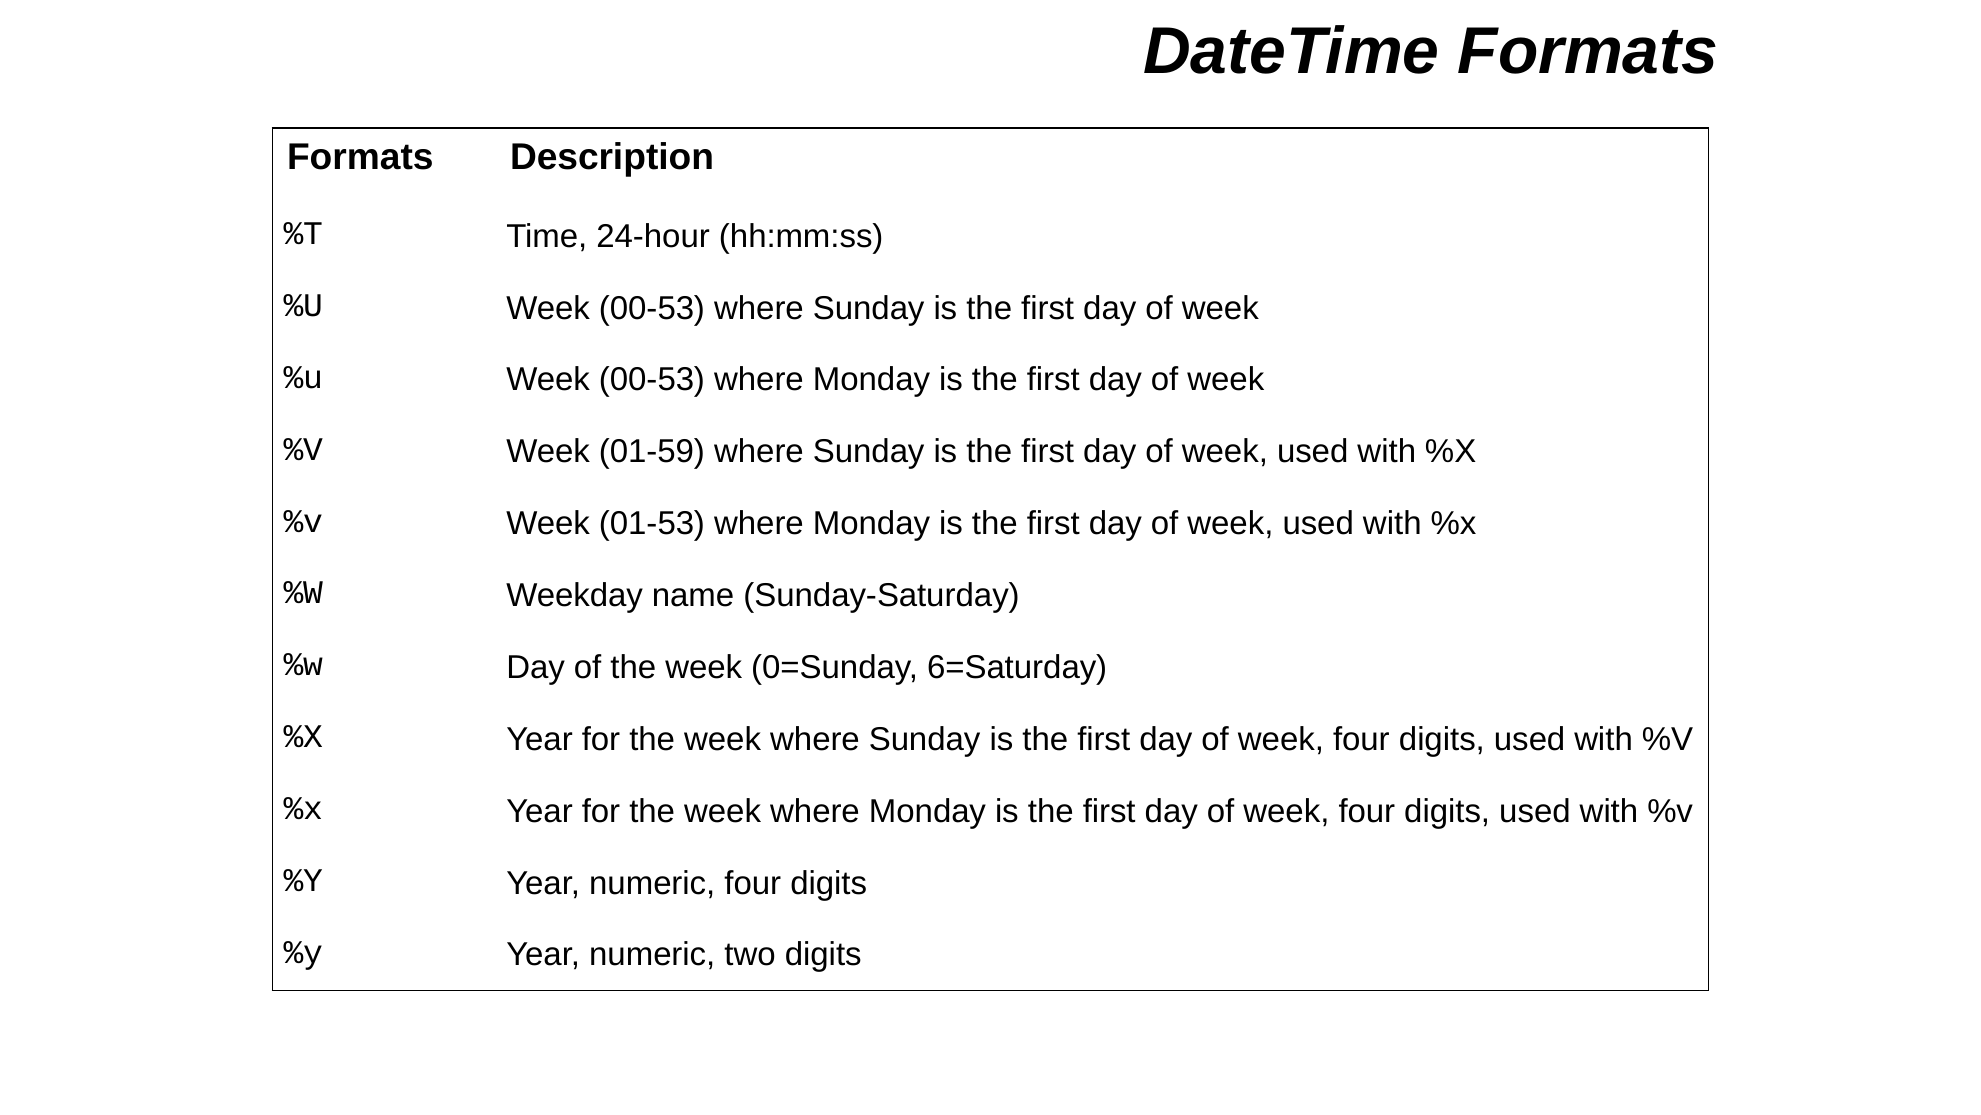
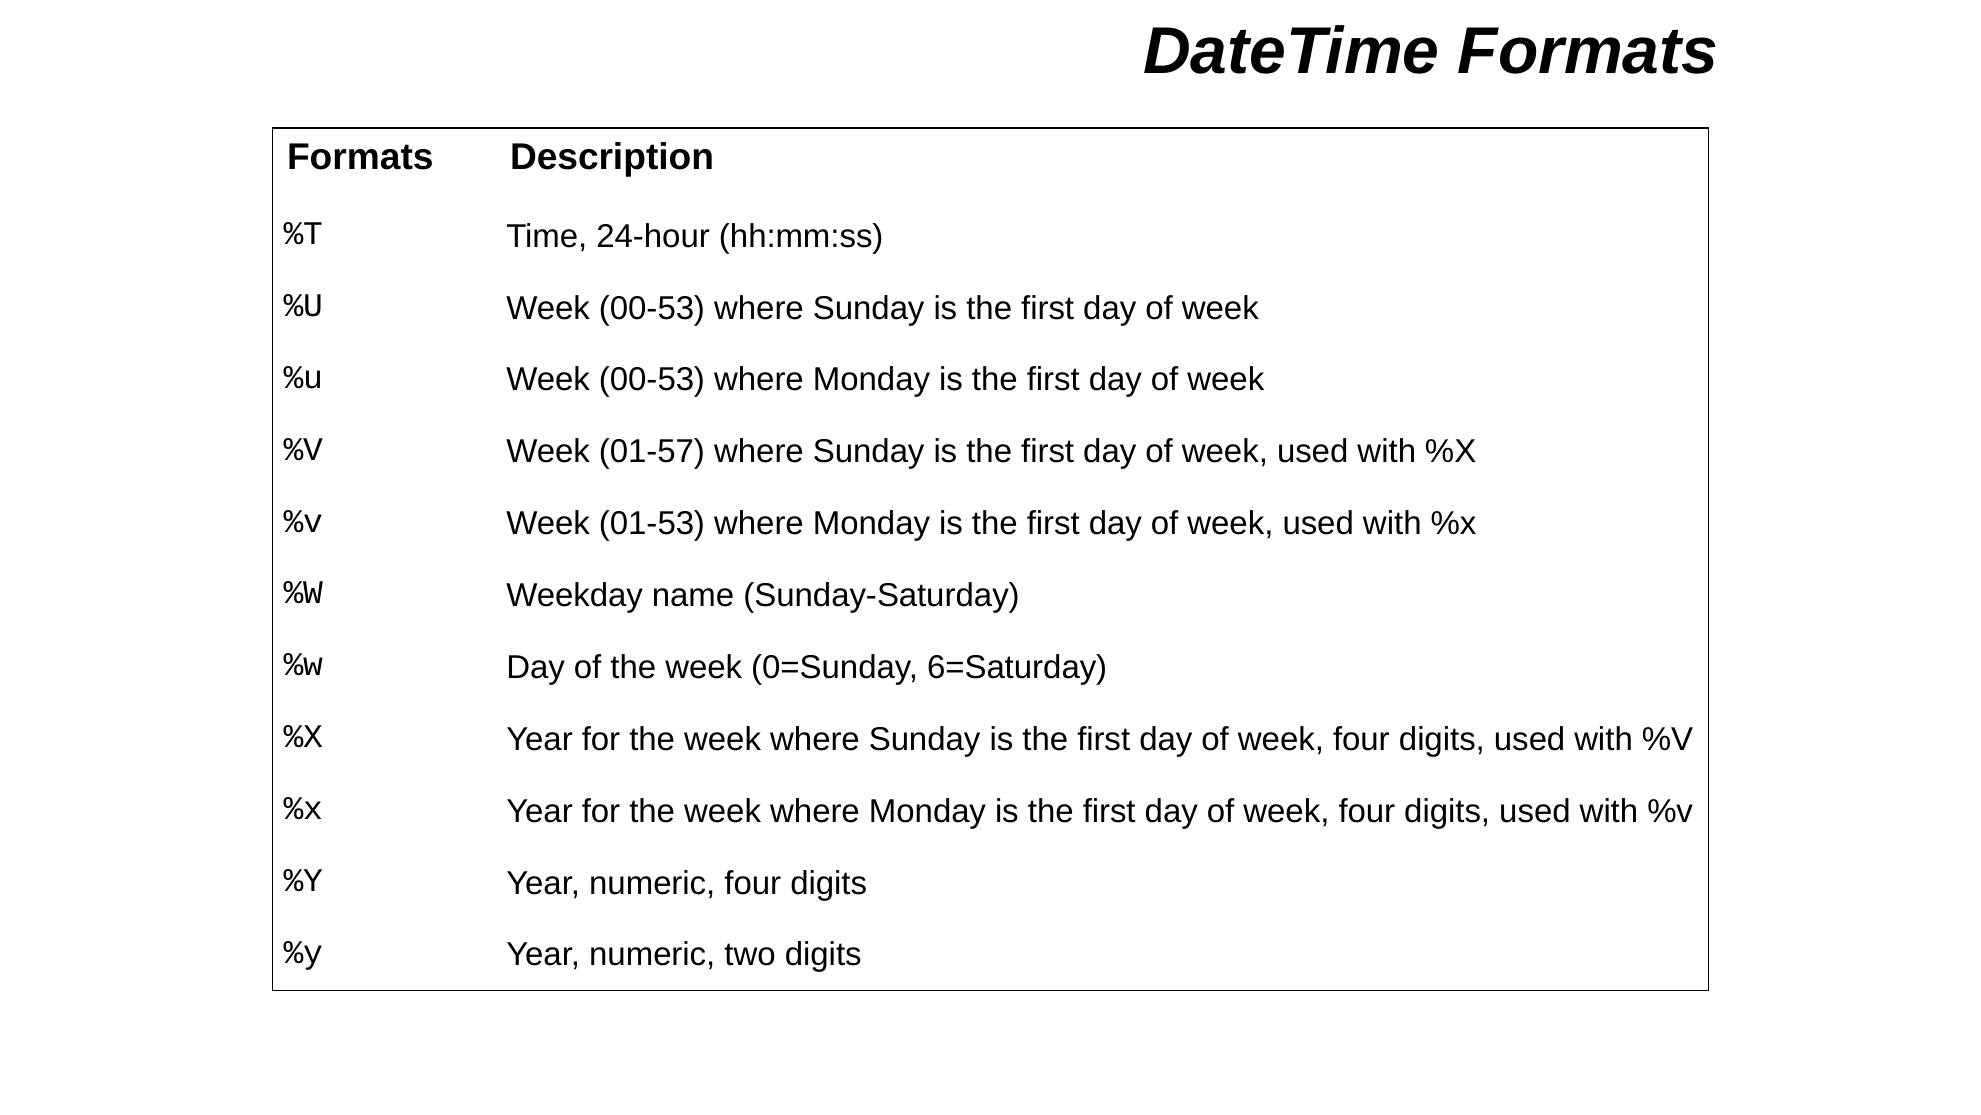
01-59: 01-59 -> 01-57
